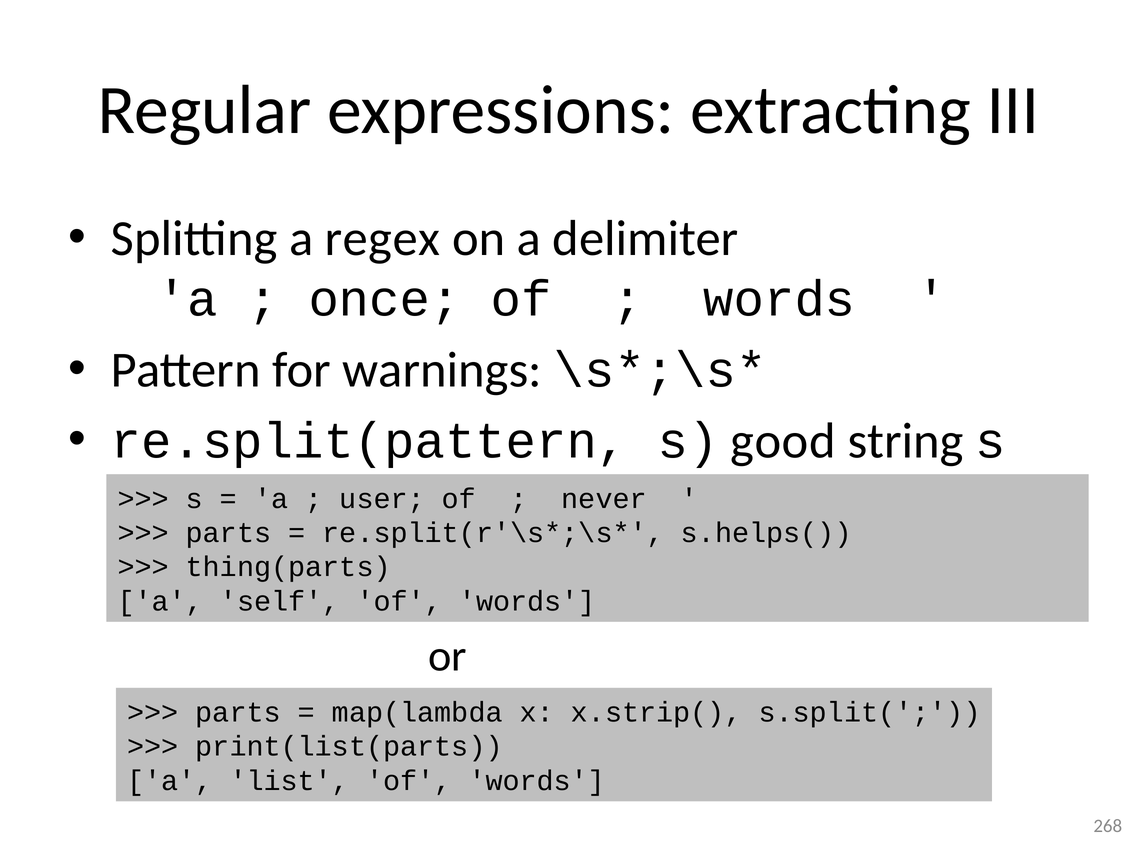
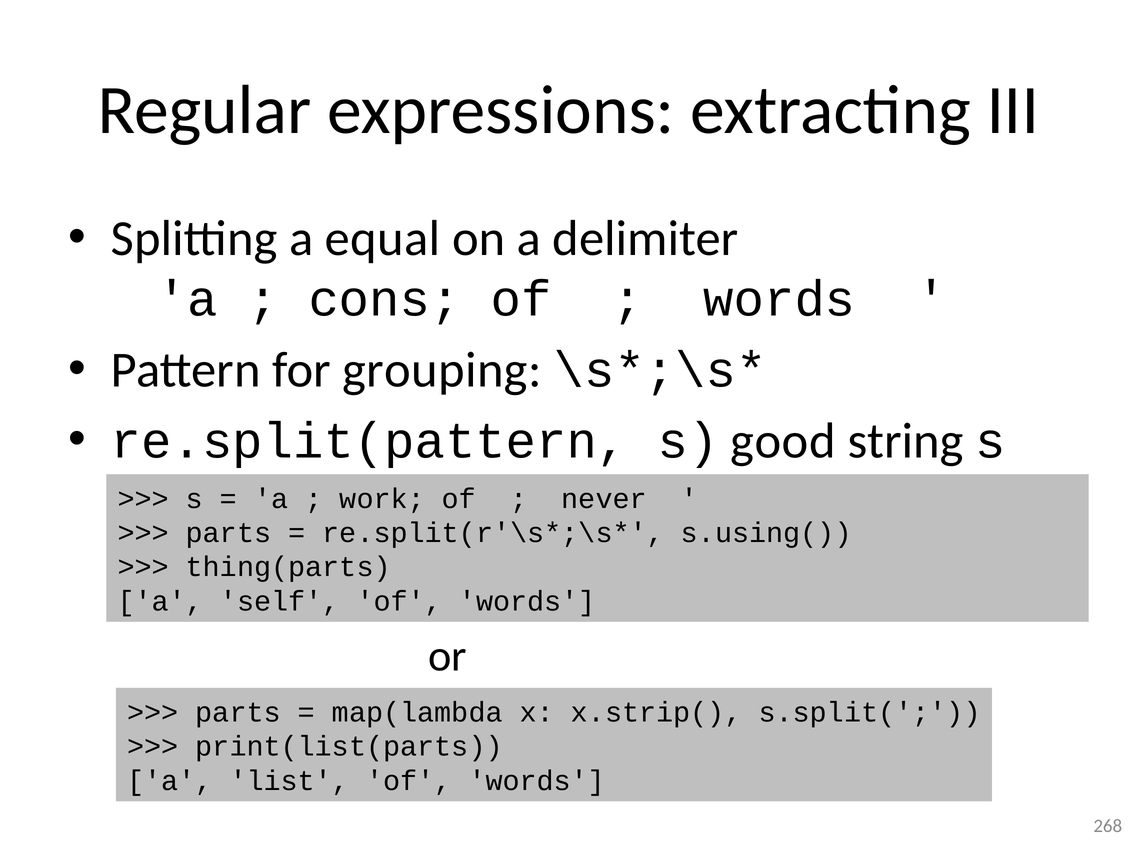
regex: regex -> equal
once: once -> cons
warnings: warnings -> grouping
user: user -> work
s.helps(: s.helps( -> s.using(
